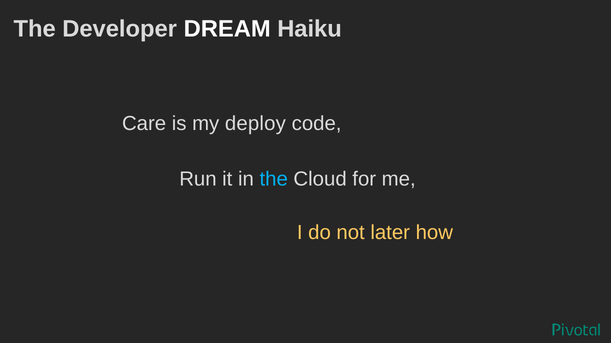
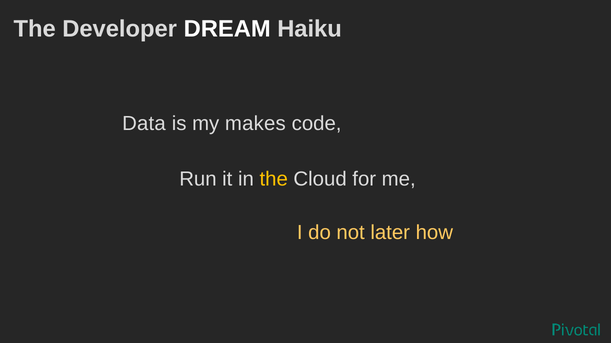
Care: Care -> Data
deploy: deploy -> makes
the at (274, 179) colour: light blue -> yellow
